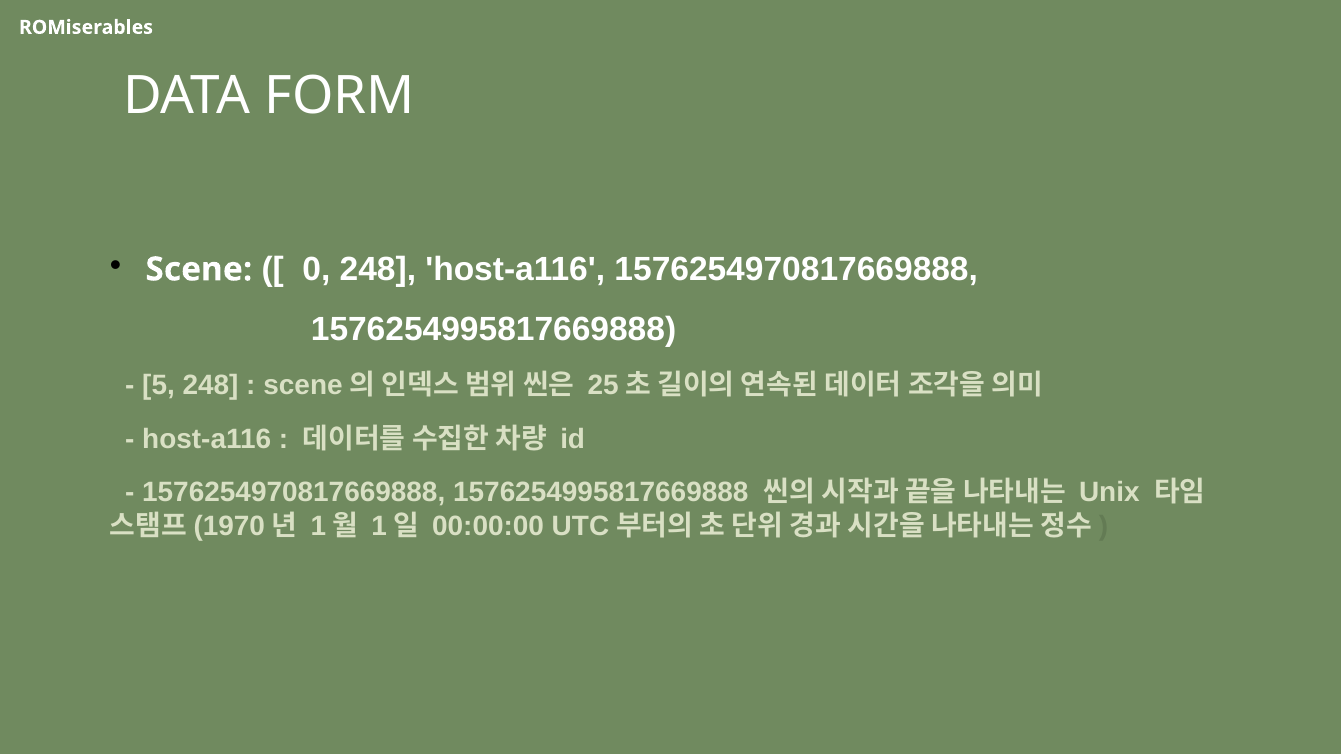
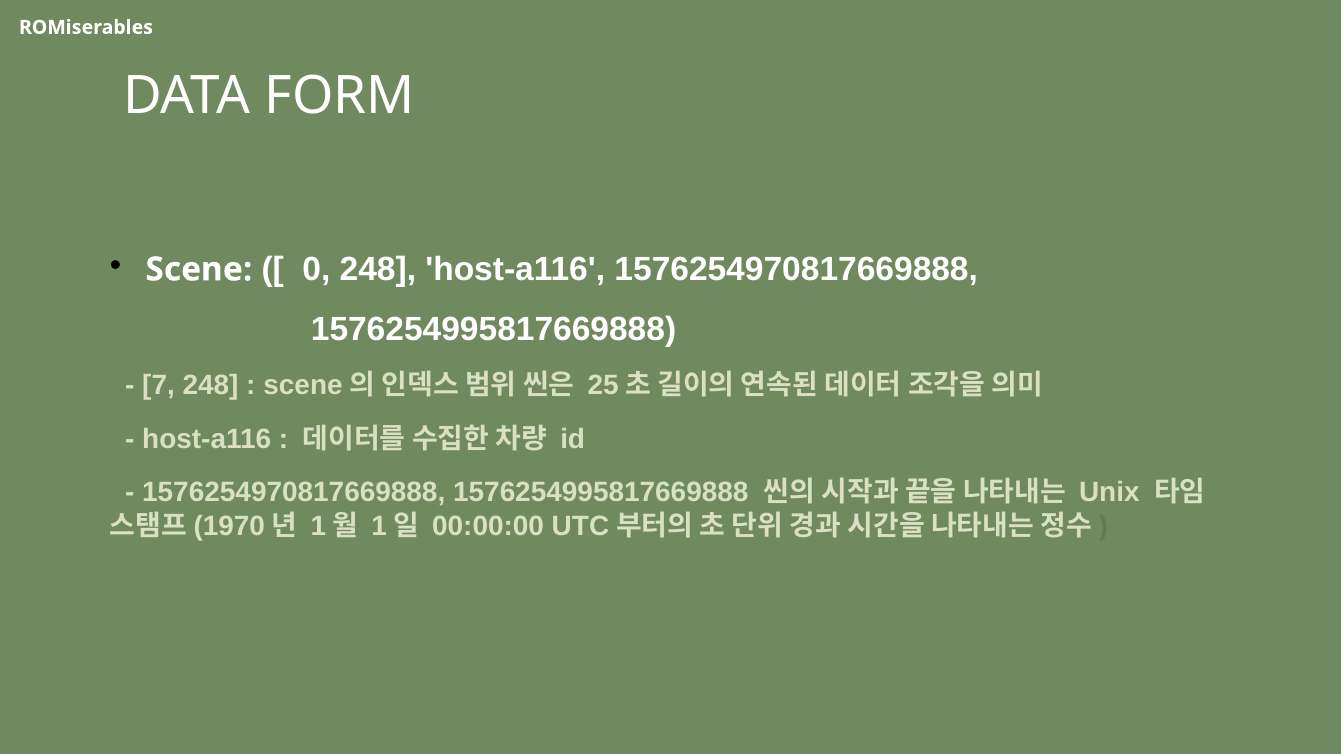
5: 5 -> 7
